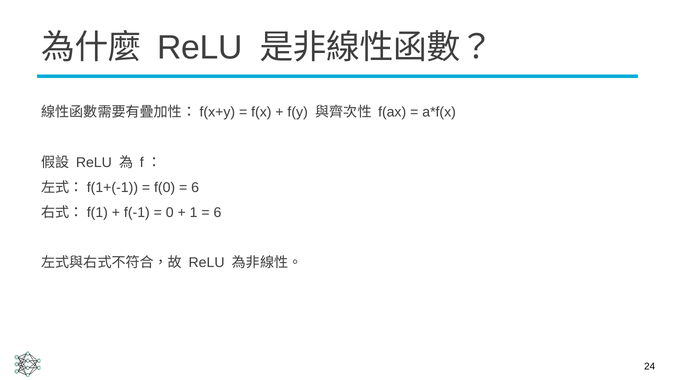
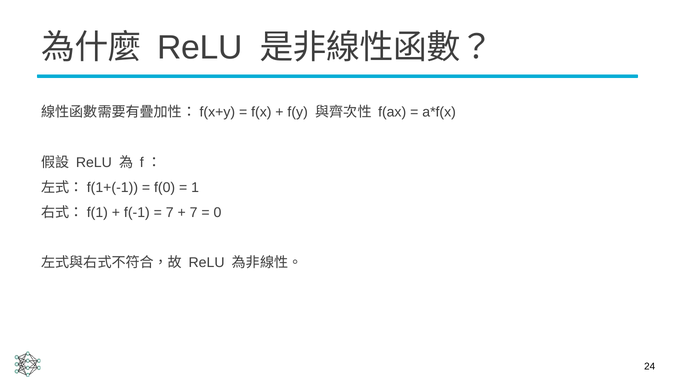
6 at (195, 187): 6 -> 1
0 at (170, 212): 0 -> 7
1 at (194, 212): 1 -> 7
6 at (217, 212): 6 -> 0
